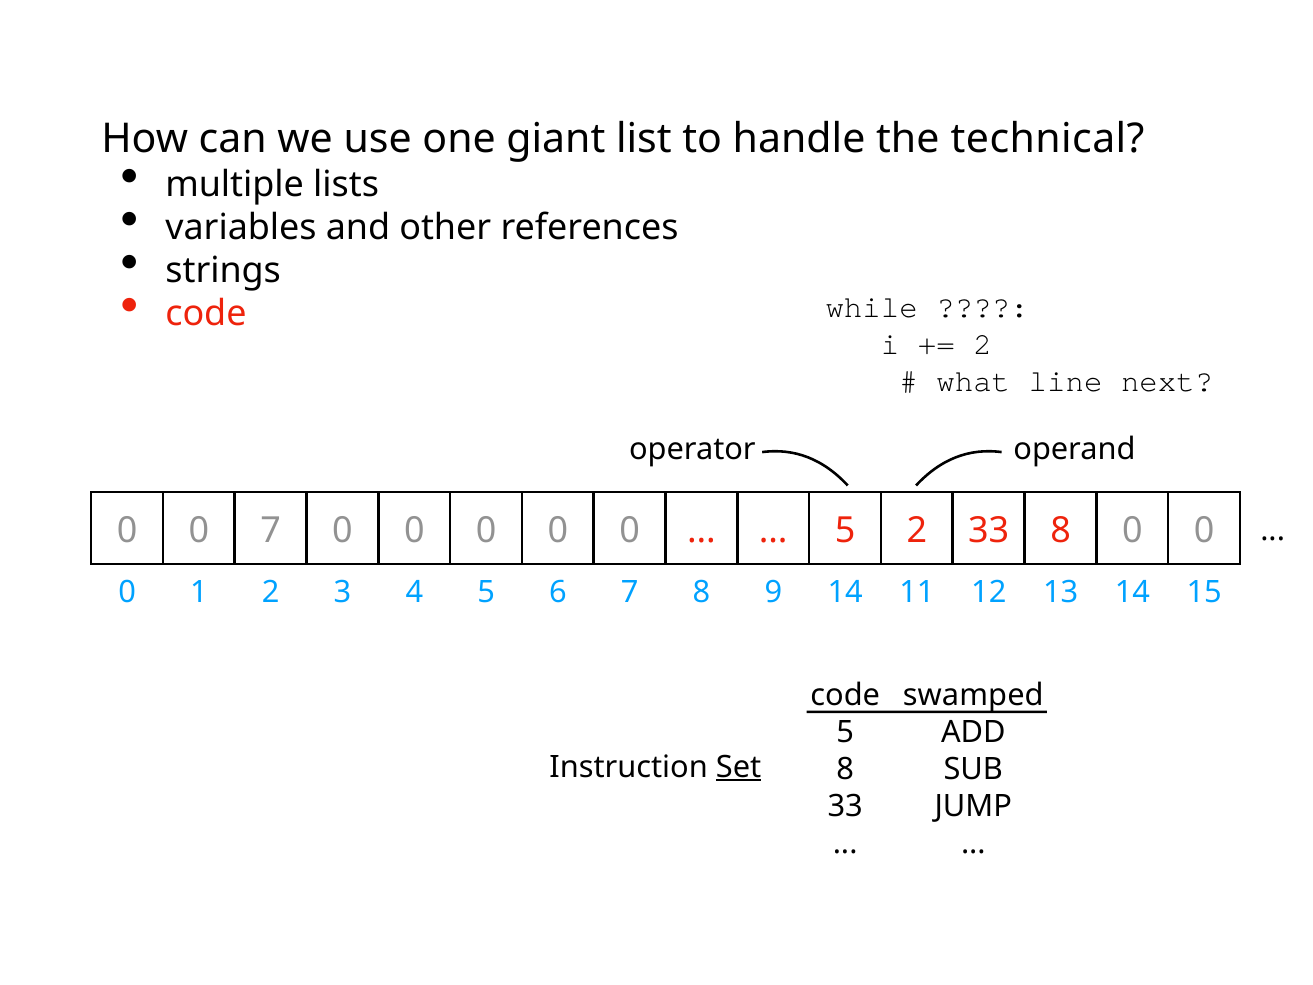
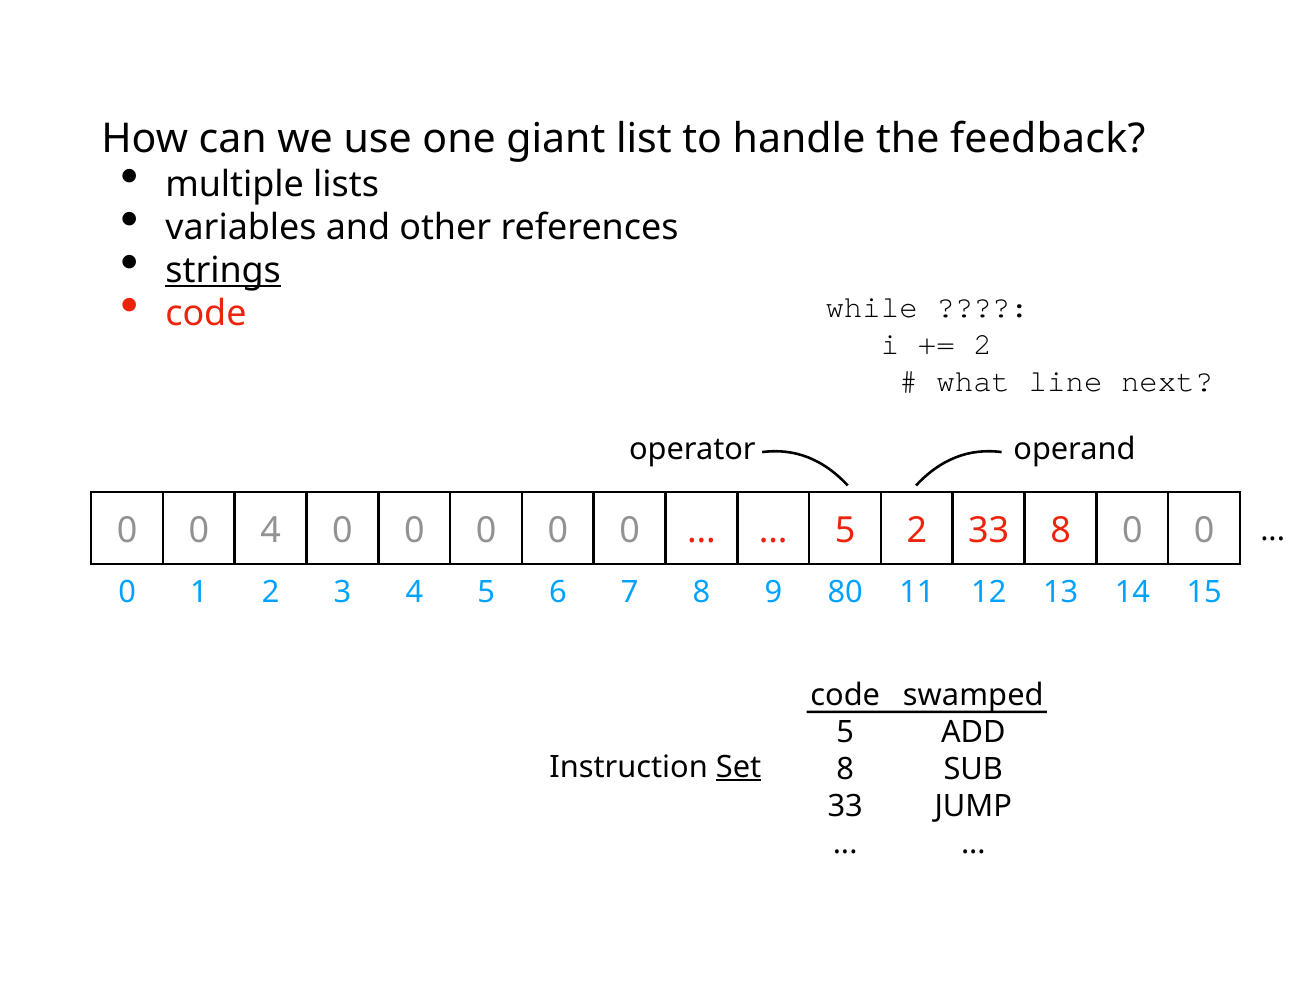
technical: technical -> feedback
strings underline: none -> present
7 at (271, 530): 7 -> 4
2 14: 14 -> 80
